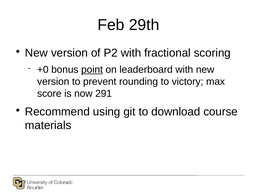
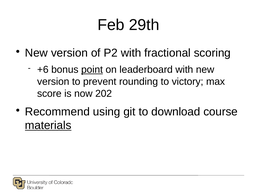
+0: +0 -> +6
291: 291 -> 202
materials underline: none -> present
